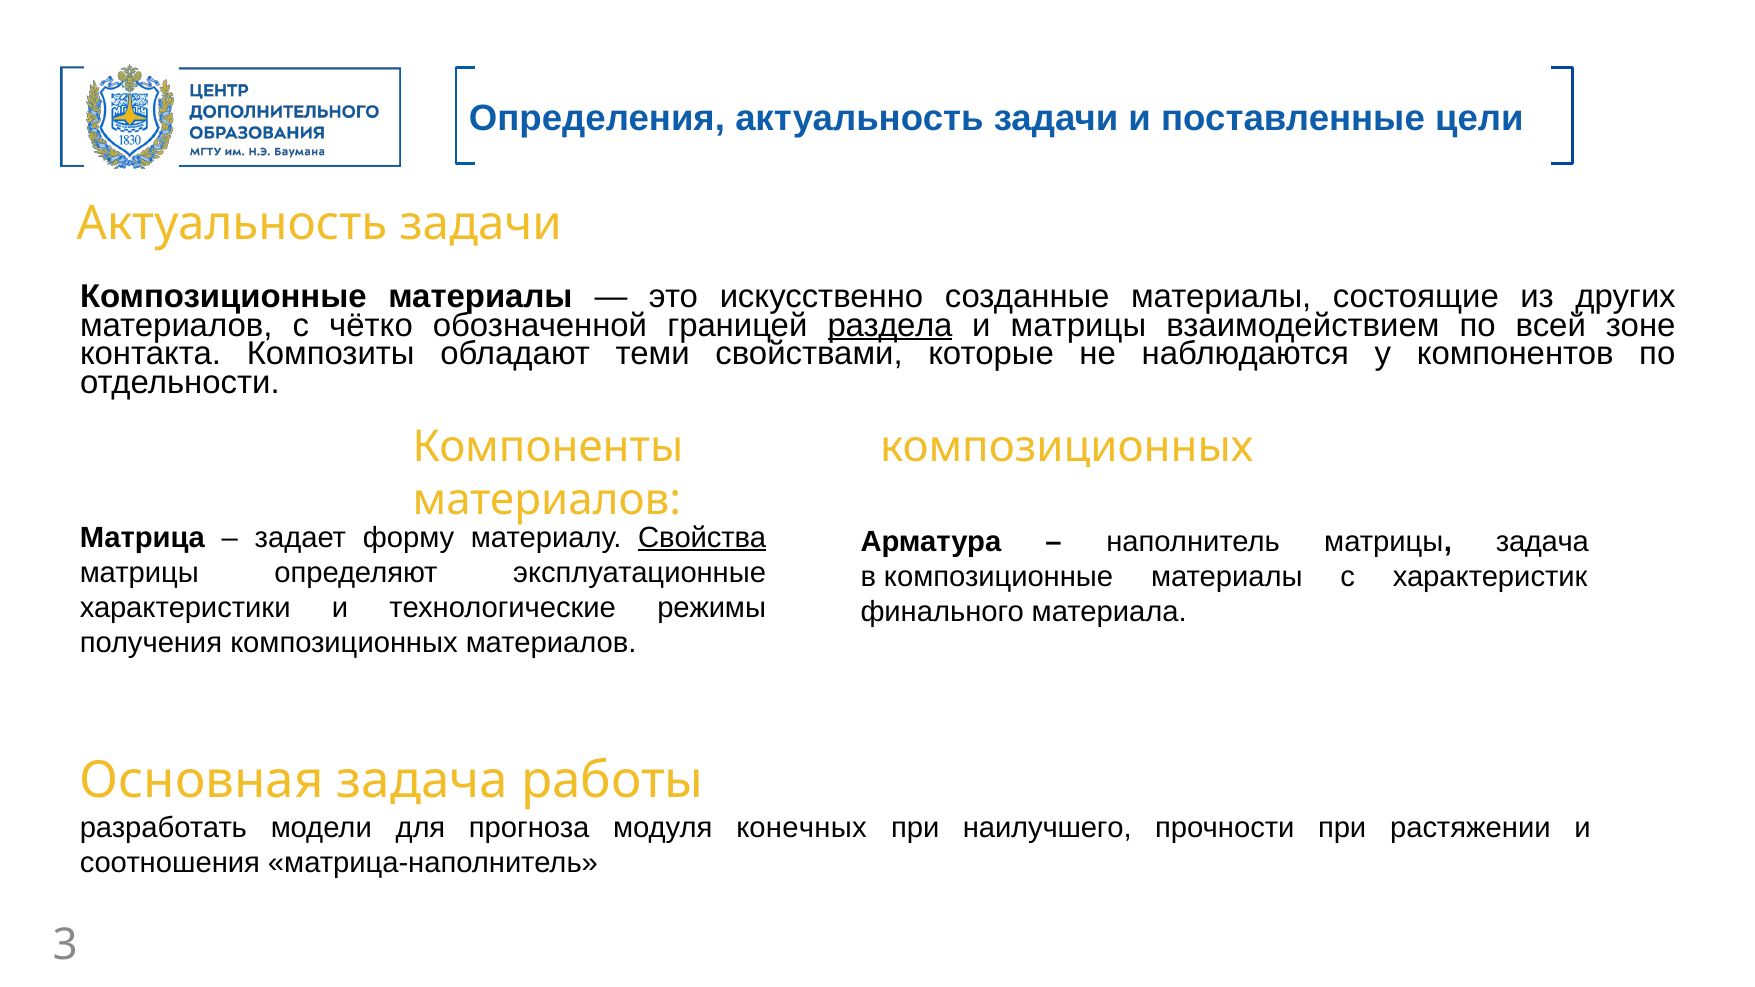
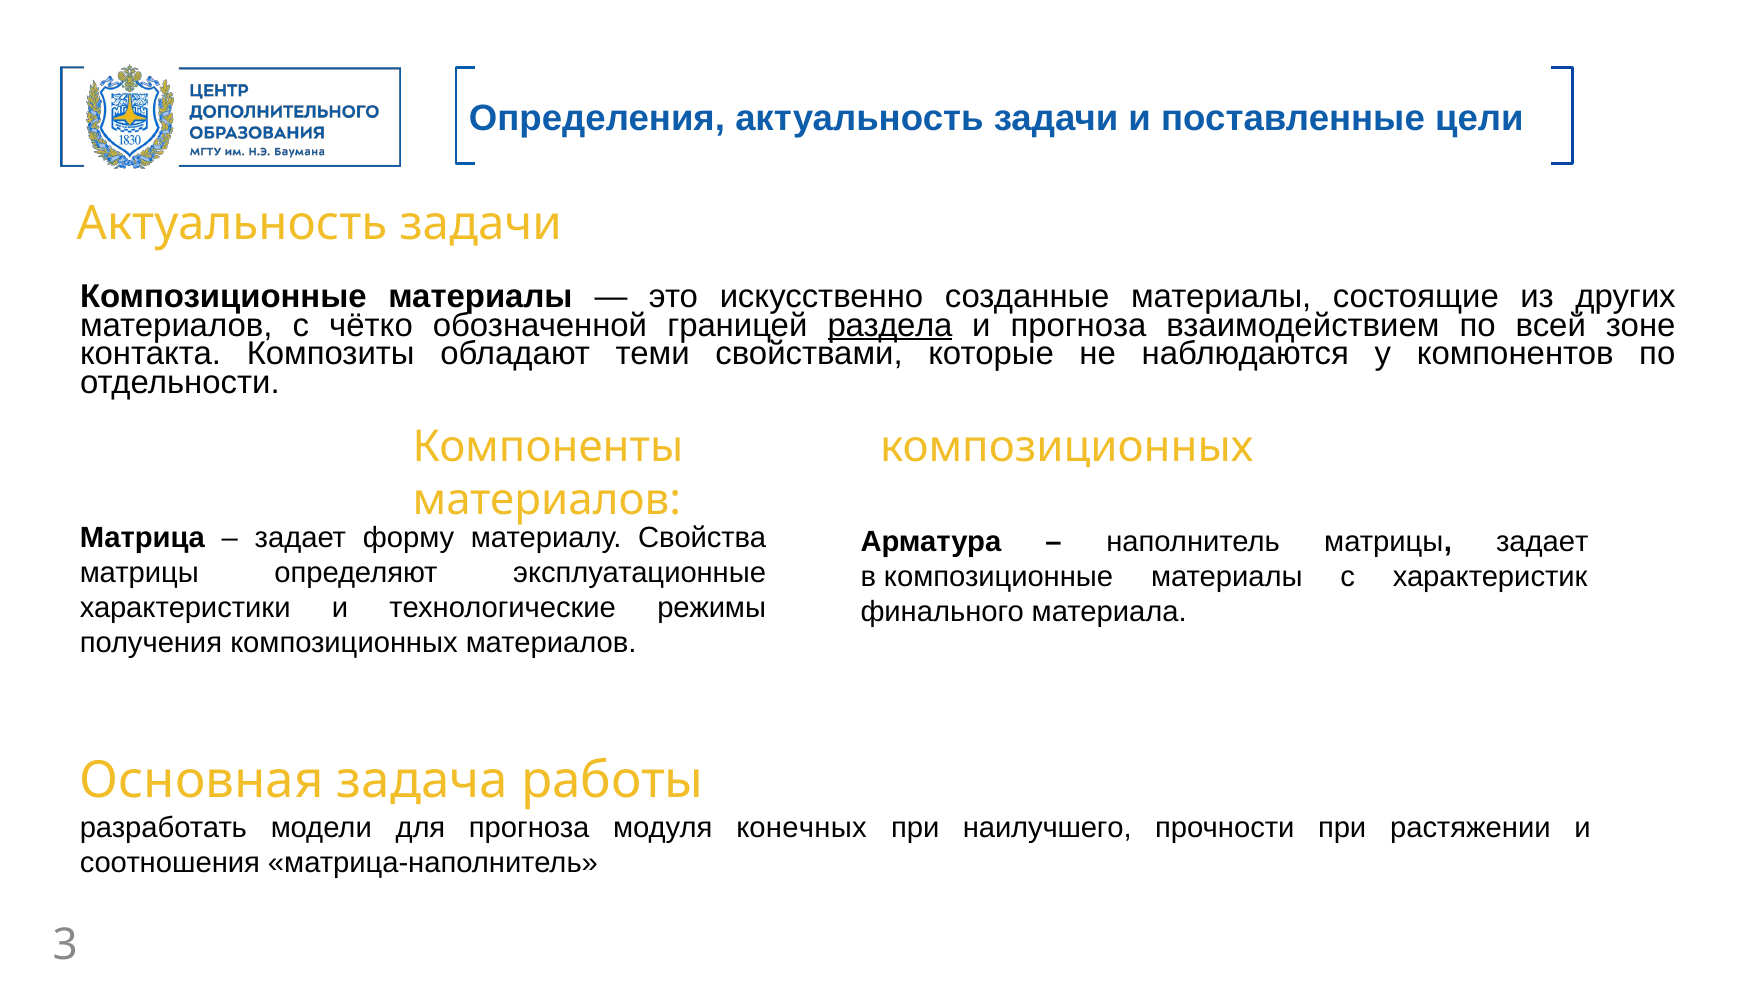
и матрицы: матрицы -> прогноза
Свойства underline: present -> none
матрицы задача: задача -> задает
